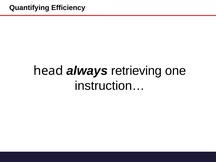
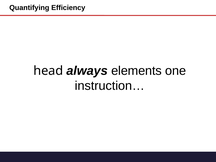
retrieving: retrieving -> elements
